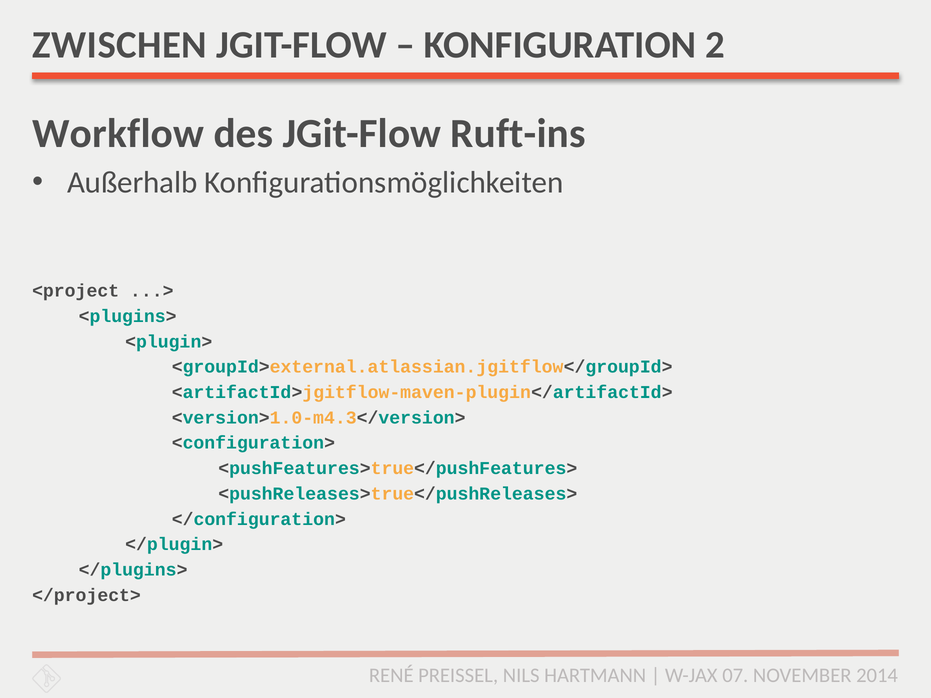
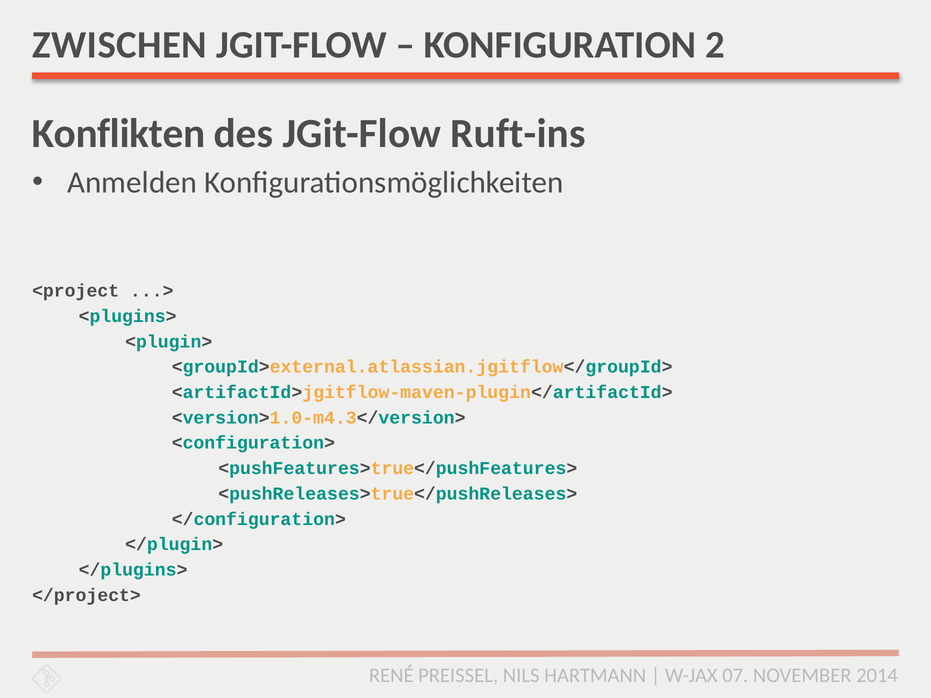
Workflow: Workflow -> Konflikten
Außerhalb: Außerhalb -> Anmelden
